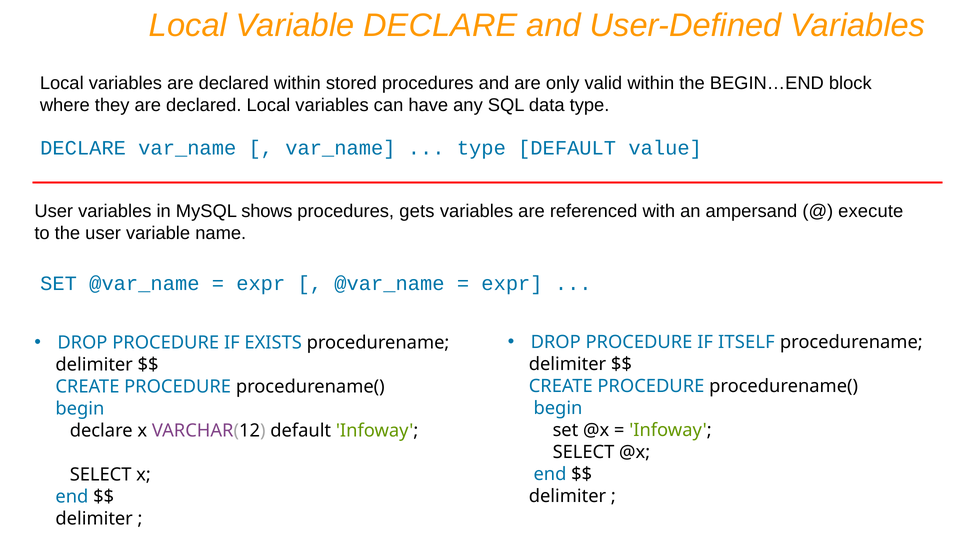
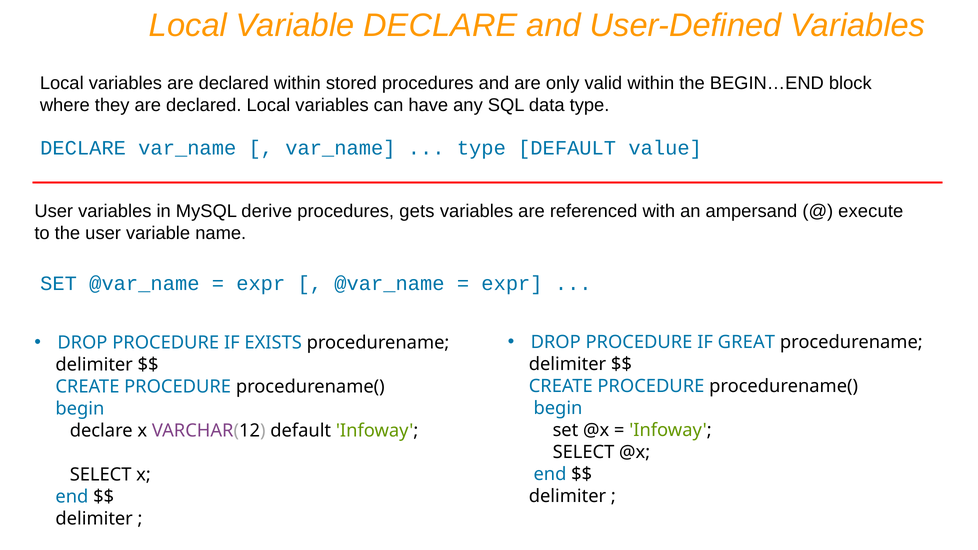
shows: shows -> derive
ITSELF: ITSELF -> GREAT
